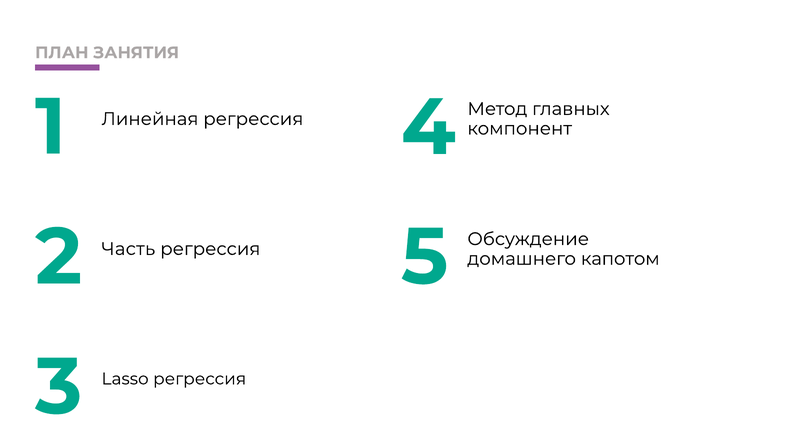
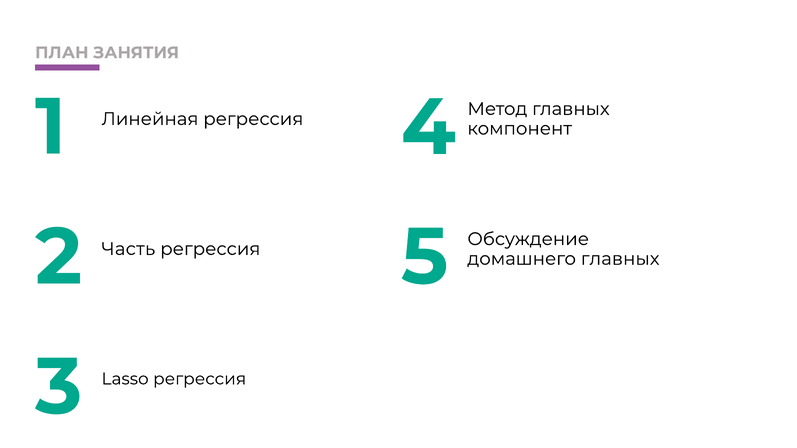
домашнего капотом: капотом -> главных
